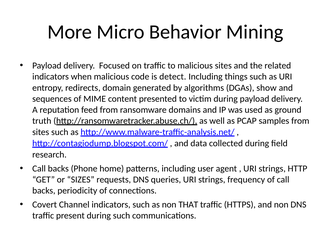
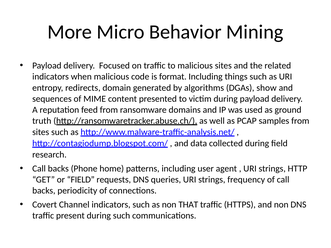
detect: detect -> format
or SIZES: SIZES -> FIELD
